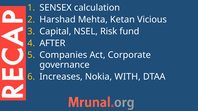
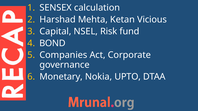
AFTER: AFTER -> BOND
Increases: Increases -> Monetary
WITH: WITH -> UPTO
